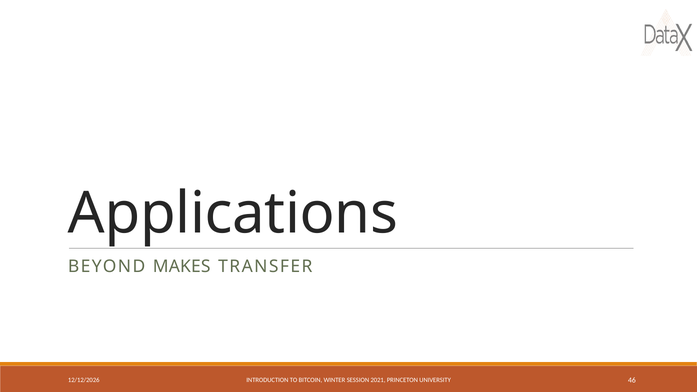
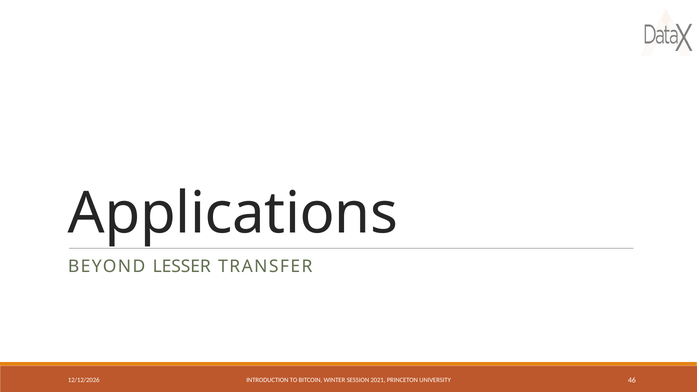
MAKES: MAKES -> LESSER
